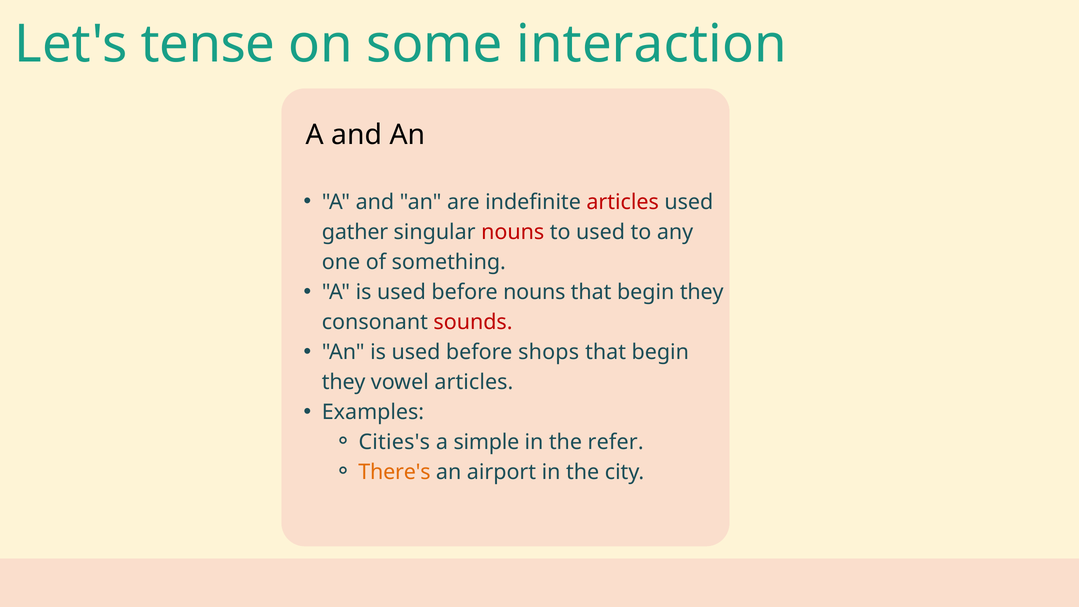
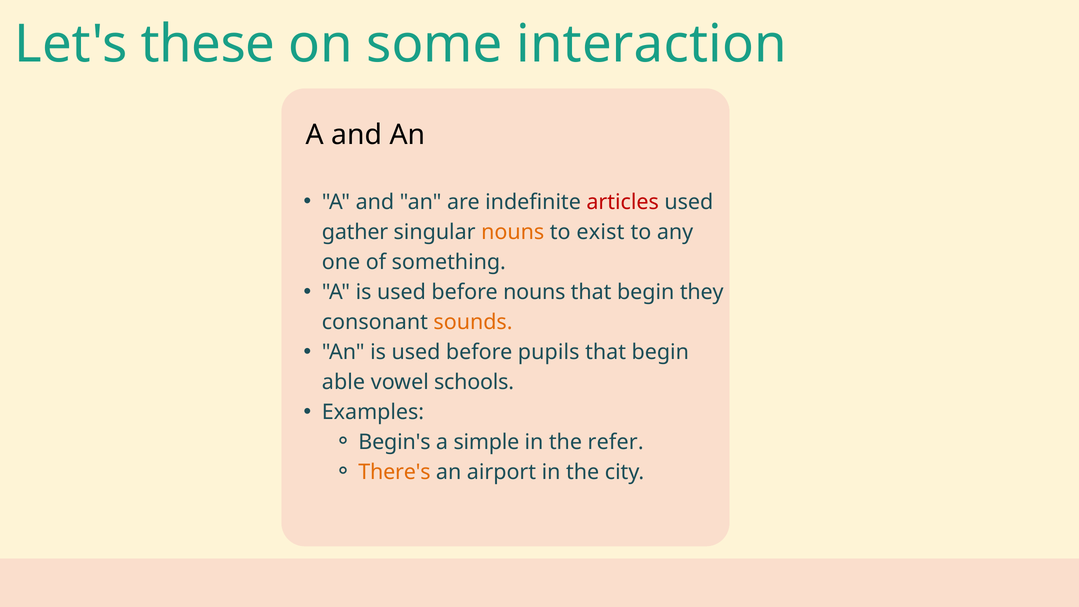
tense: tense -> these
nouns at (513, 232) colour: red -> orange
to used: used -> exist
sounds colour: red -> orange
shops: shops -> pupils
they at (344, 382): they -> able
vowel articles: articles -> schools
Cities's: Cities's -> Begin's
